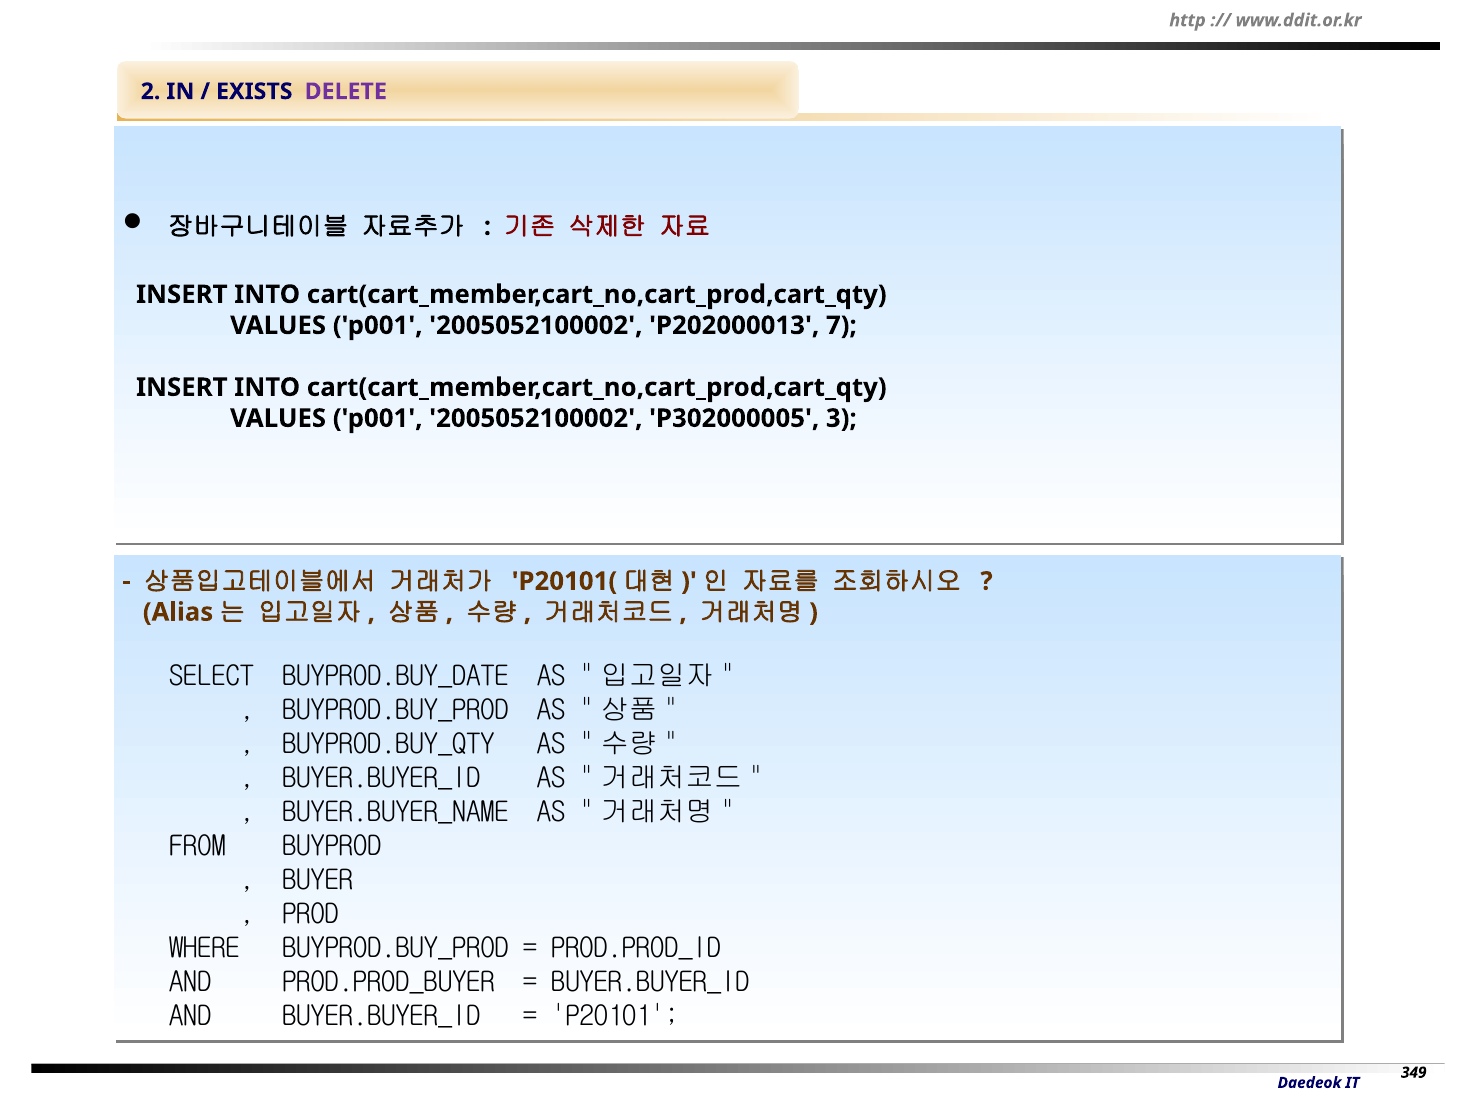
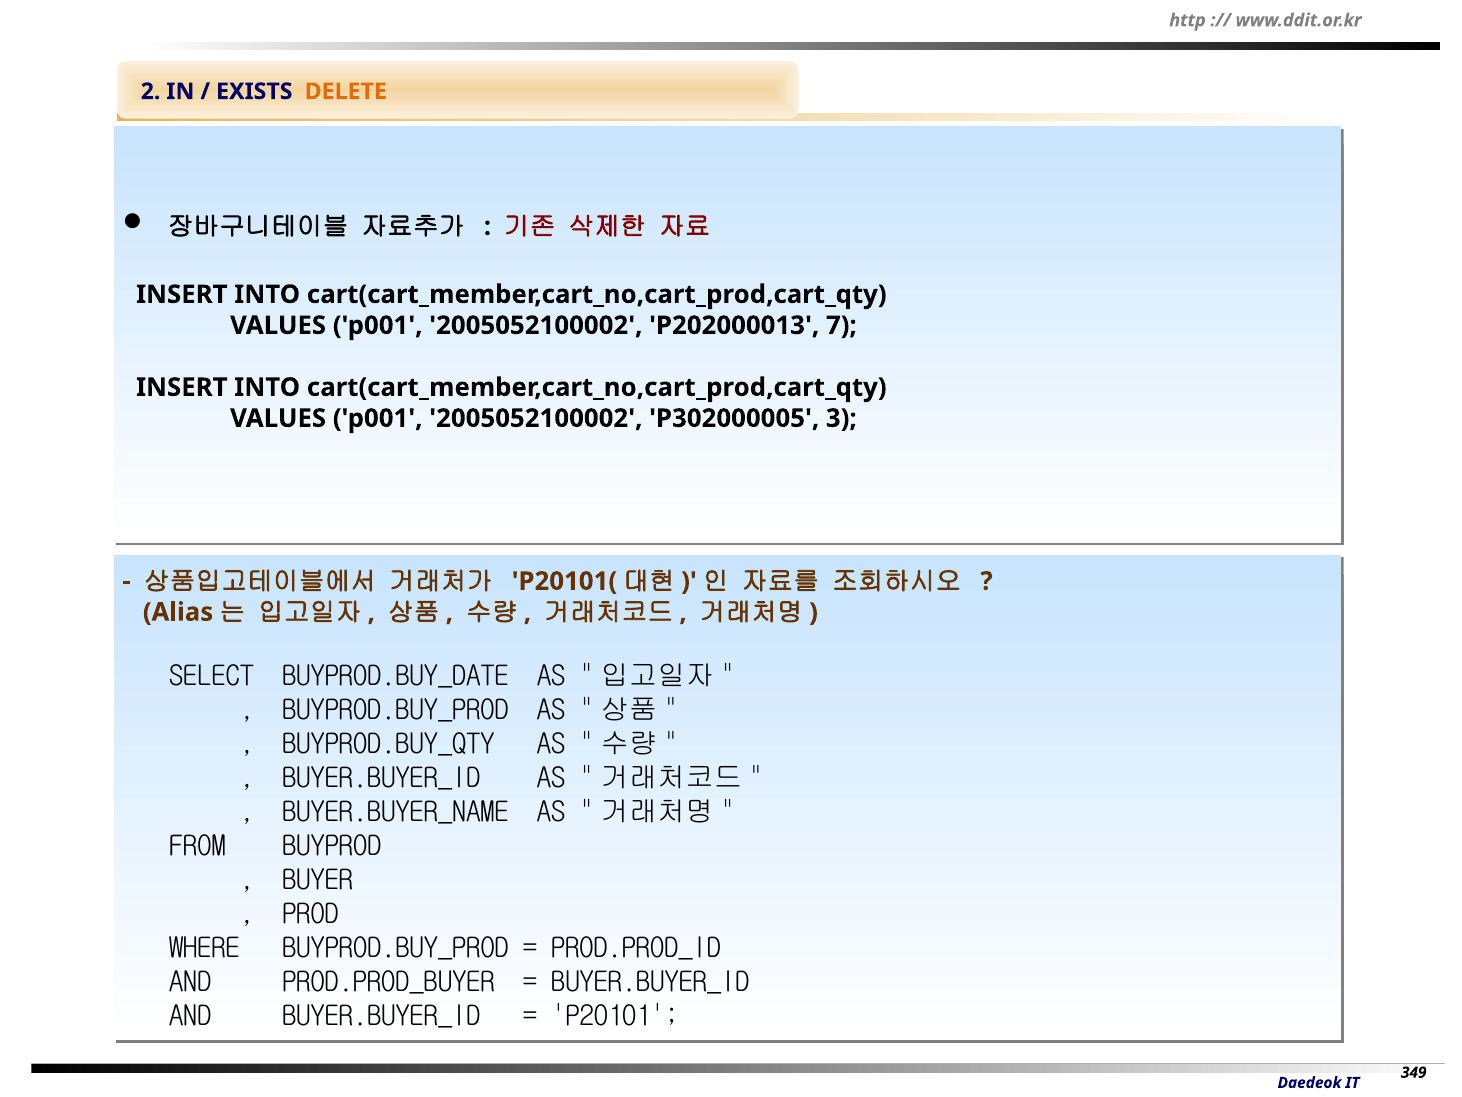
DELETE colour: purple -> orange
